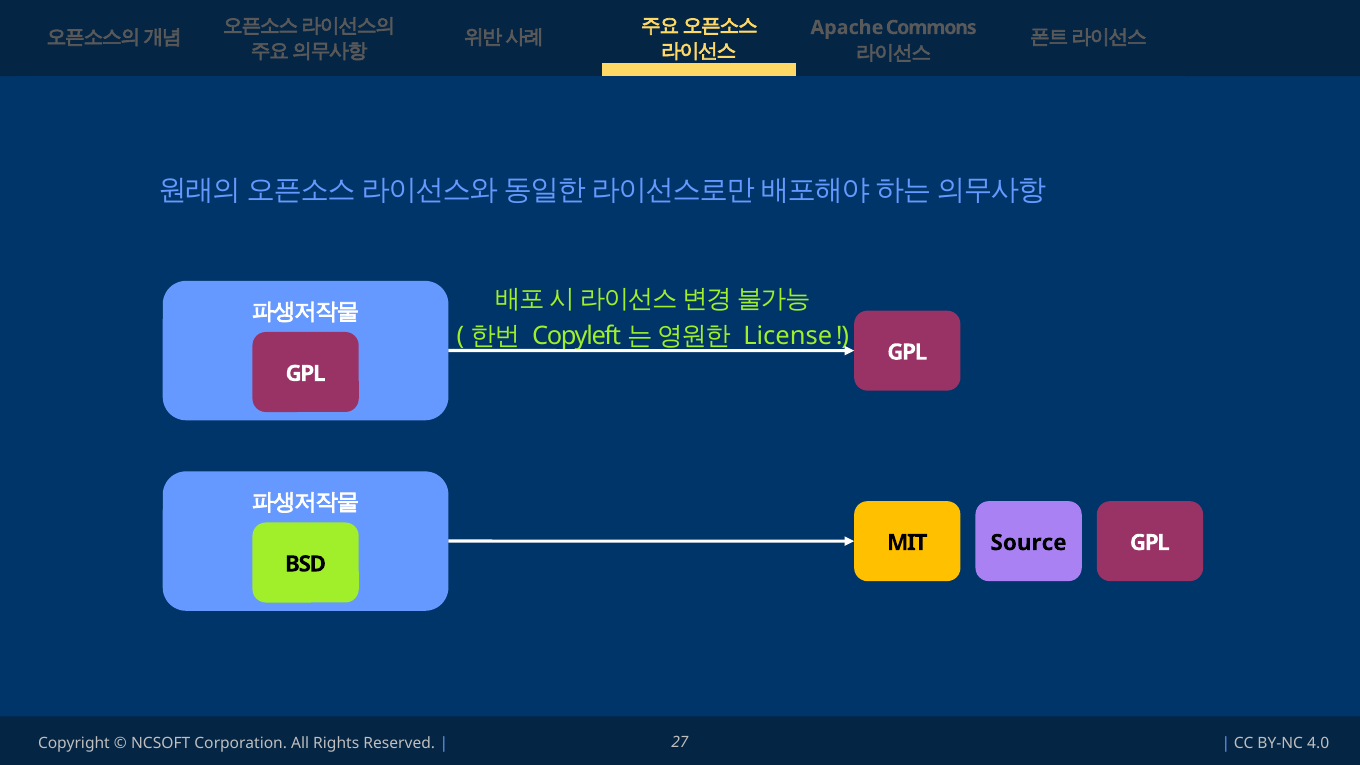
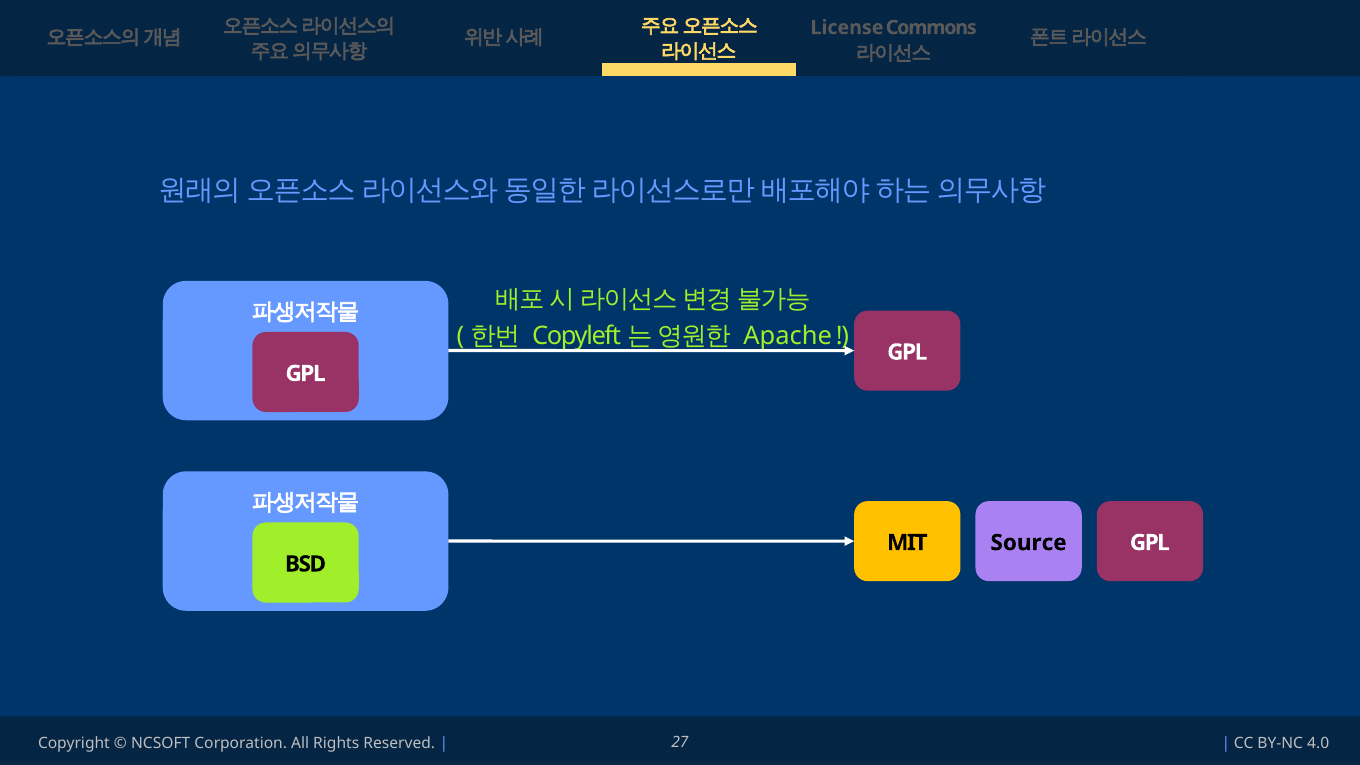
Apache: Apache -> License
License: License -> Apache
